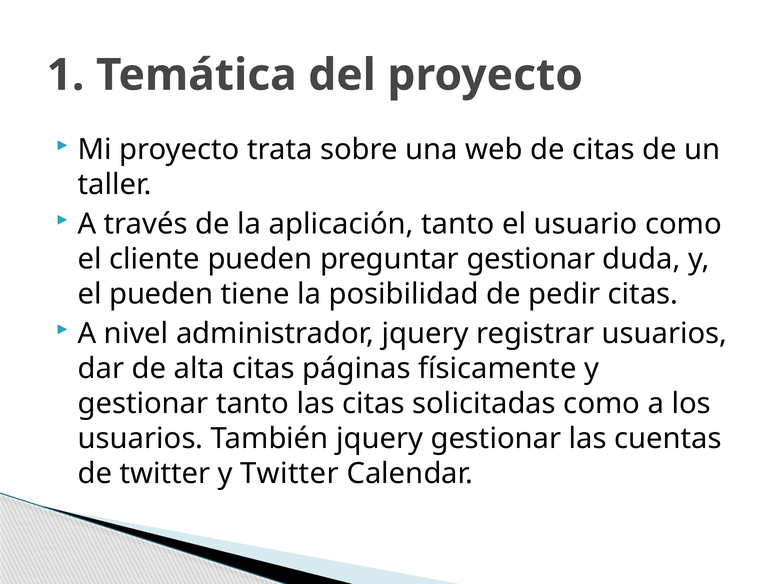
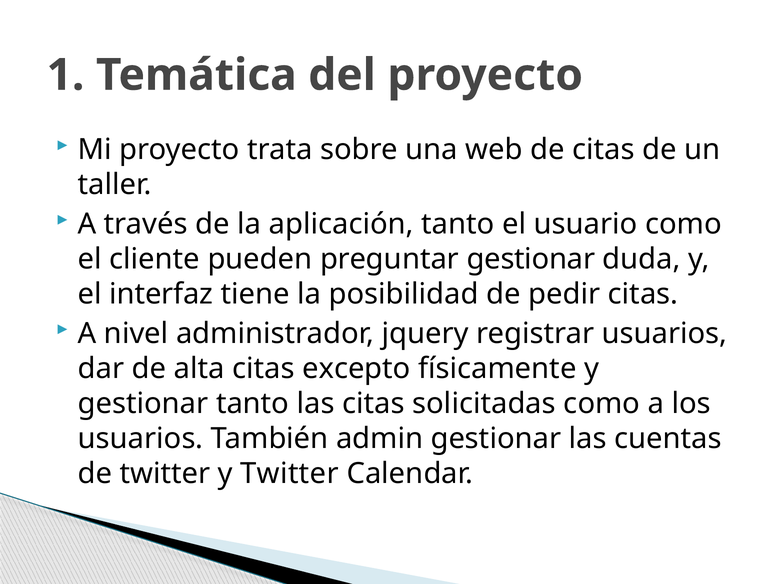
el pueden: pueden -> interfaz
páginas: páginas -> excepto
También jquery: jquery -> admin
